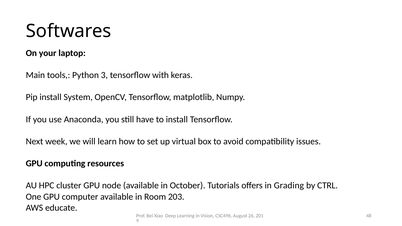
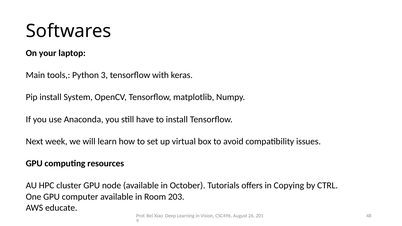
Grading: Grading -> Copying
